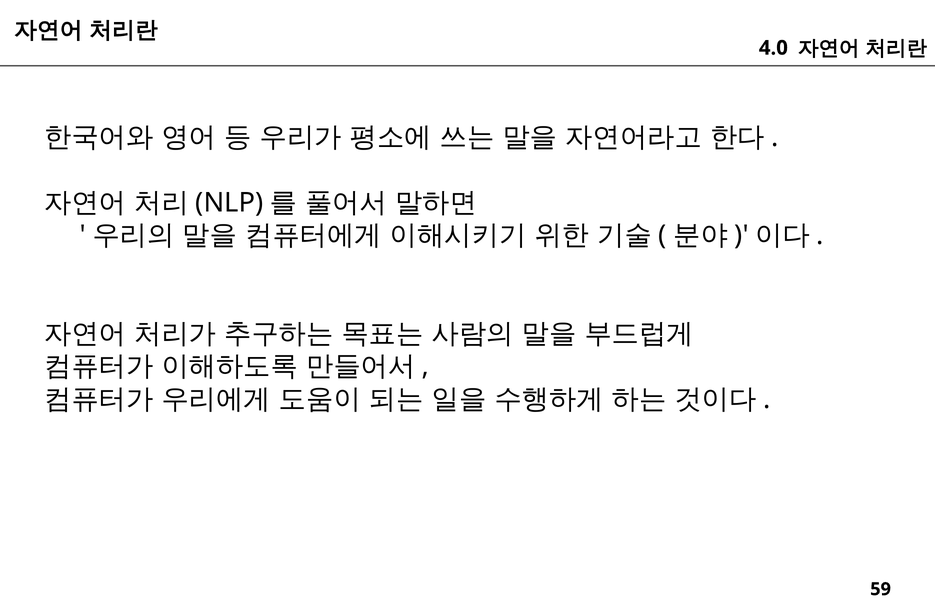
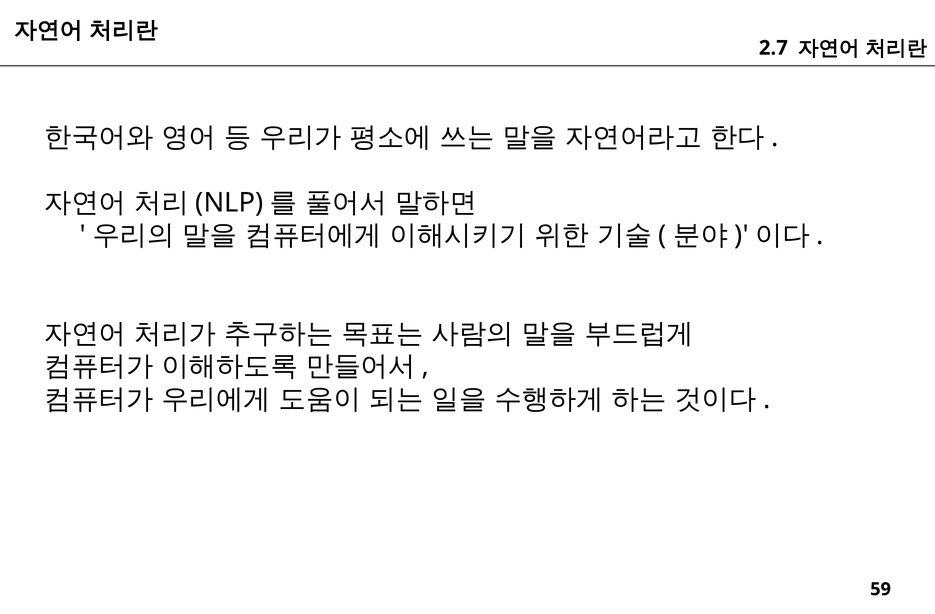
4.0: 4.0 -> 2.7
